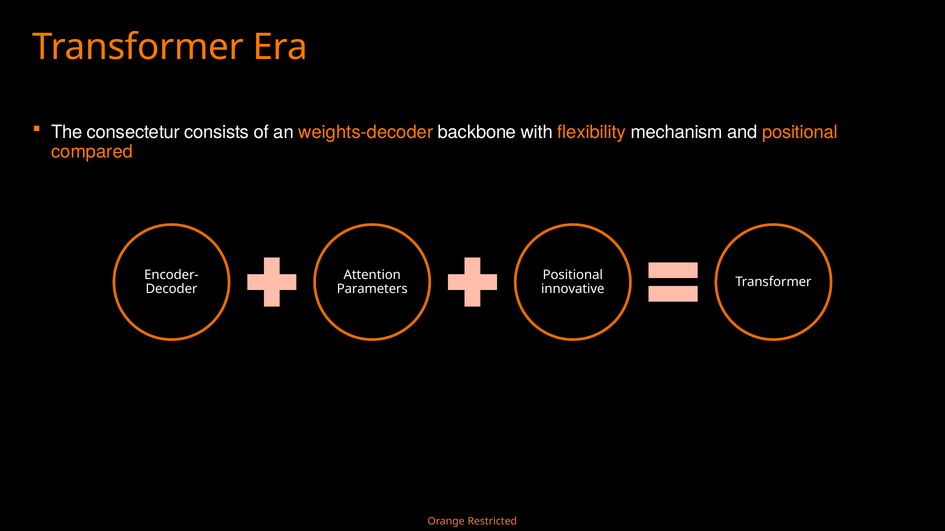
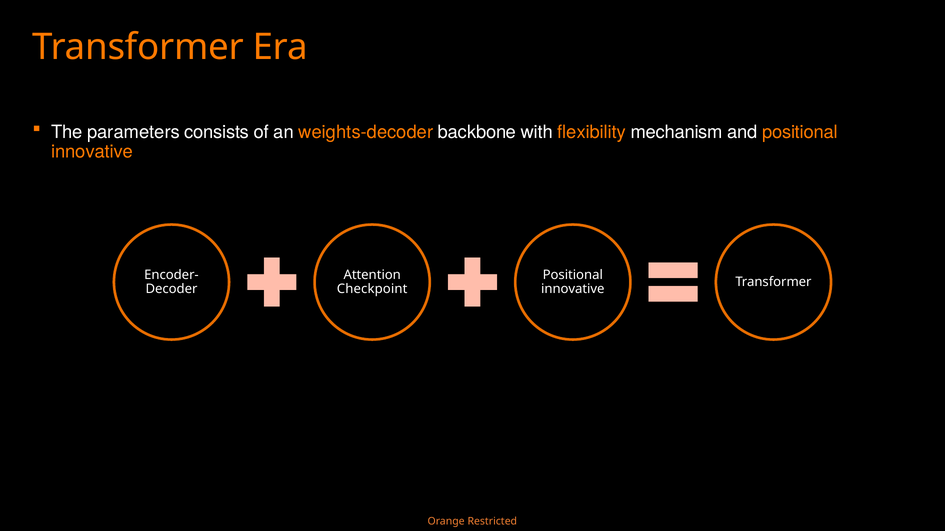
consectetur: consectetur -> parameters
compared at (92, 152): compared -> innovative
Parameters: Parameters -> Checkpoint
